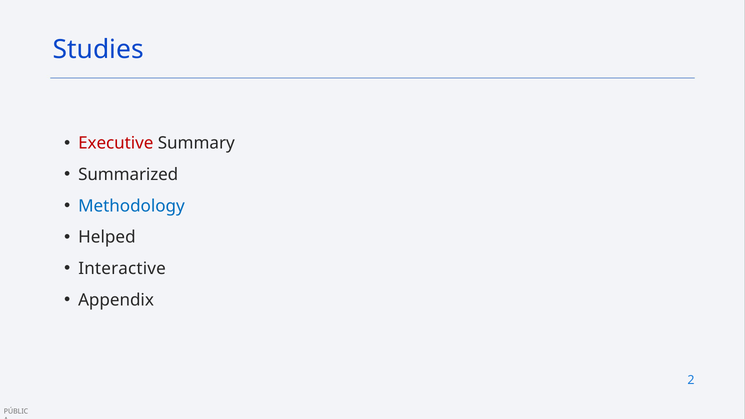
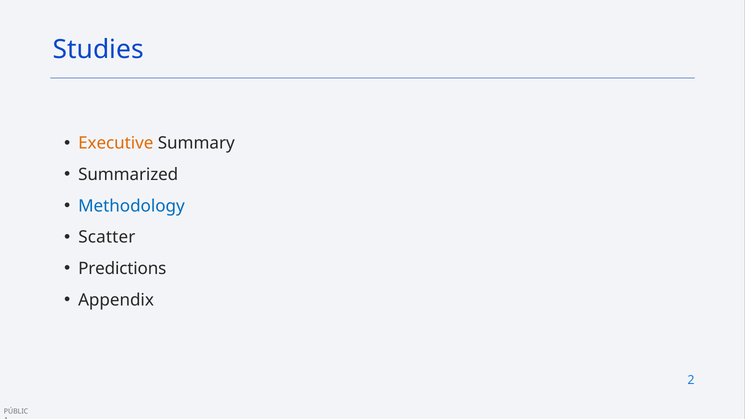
Executive colour: red -> orange
Helped: Helped -> Scatter
Interactive: Interactive -> Predictions
